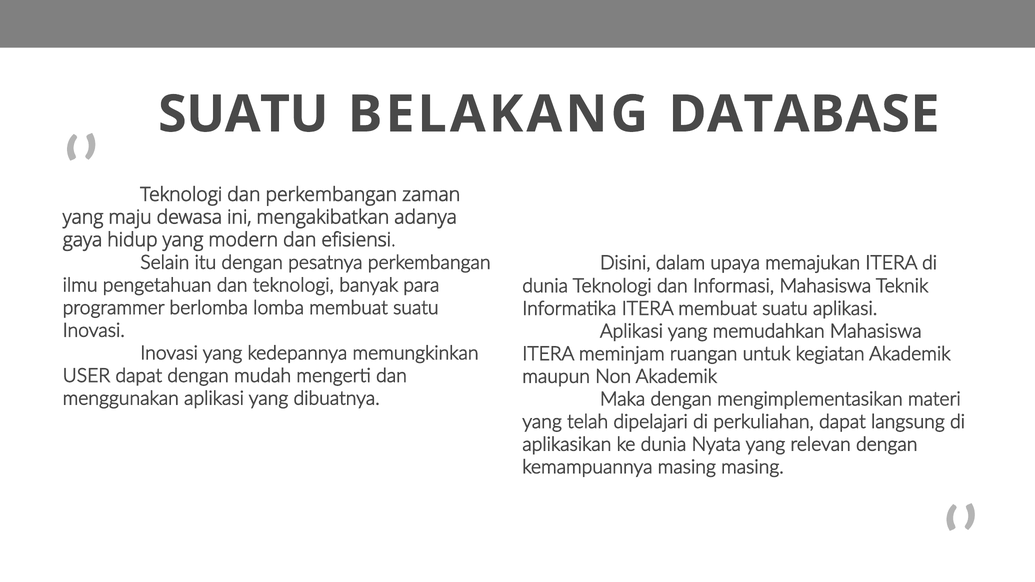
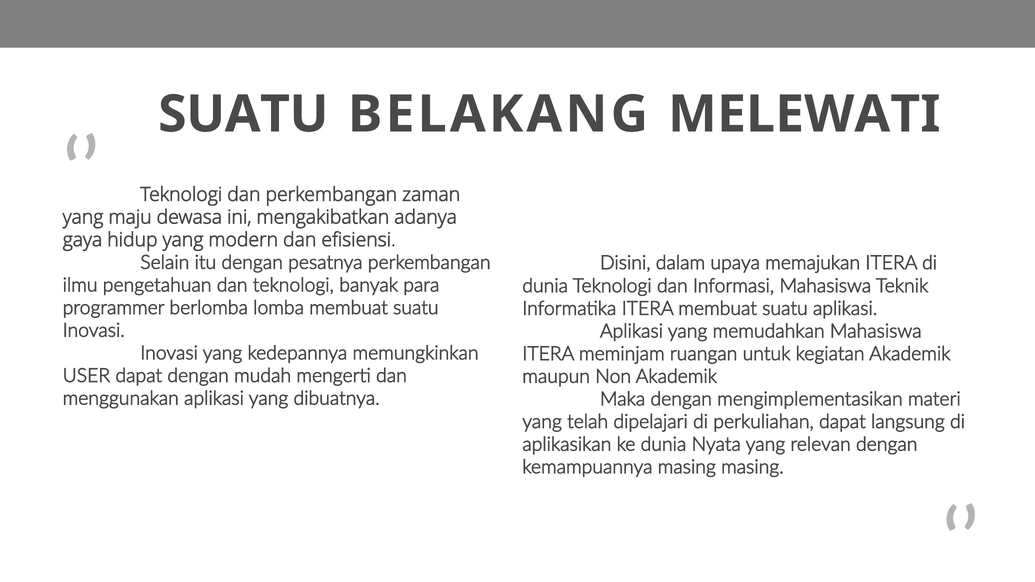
DATABASE: DATABASE -> MELEWATI
